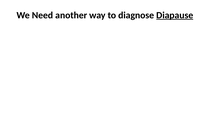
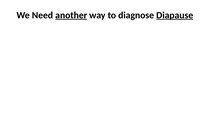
another underline: none -> present
